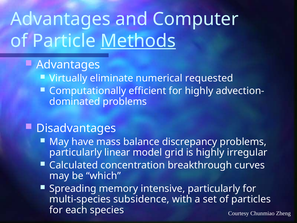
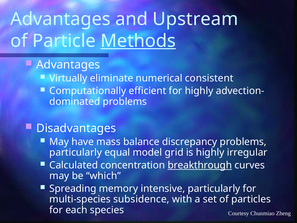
Computer: Computer -> Upstream
requested: requested -> consistent
linear: linear -> equal
breakthrough underline: none -> present
